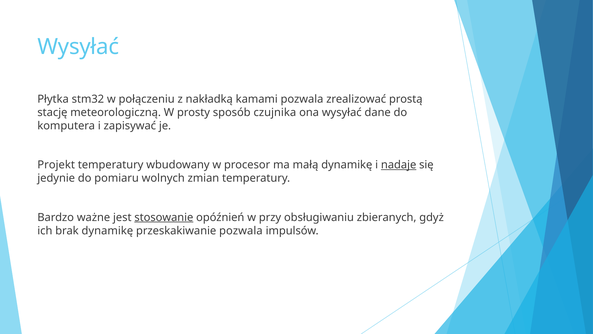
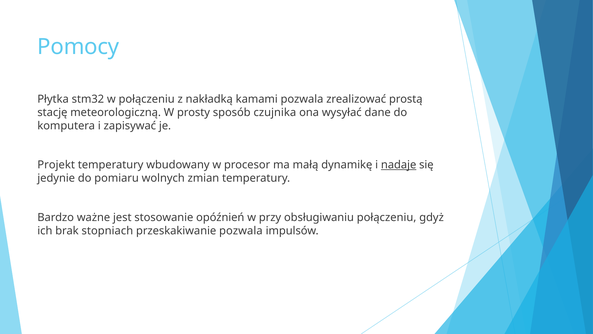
Wysyłać at (78, 47): Wysyłać -> Pomocy
stosowanie underline: present -> none
obsługiwaniu zbieranych: zbieranych -> połączeniu
brak dynamikę: dynamikę -> stopniach
